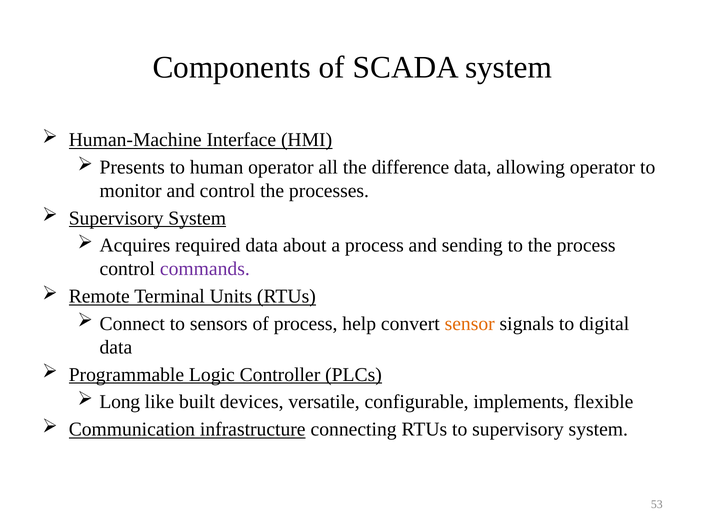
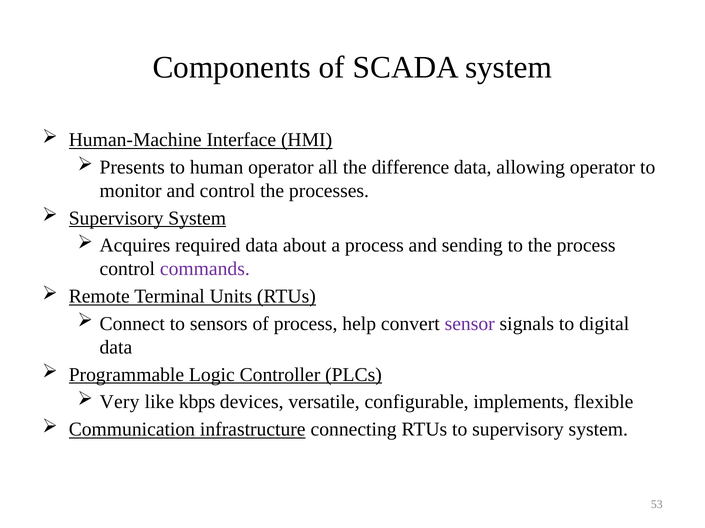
sensor colour: orange -> purple
Long: Long -> Very
built: built -> kbps
